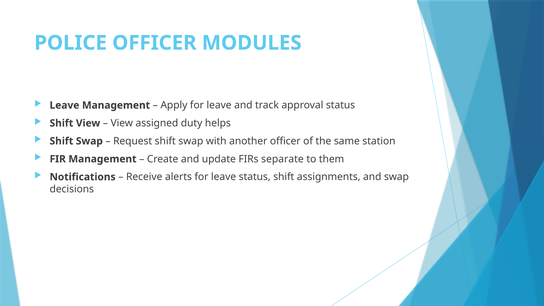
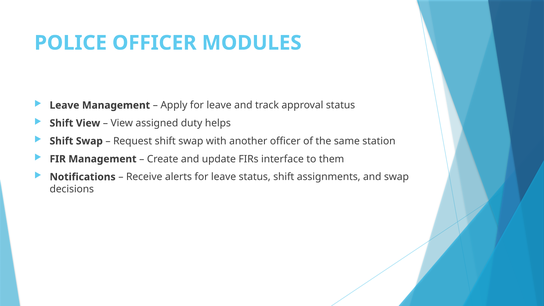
separate: separate -> interface
